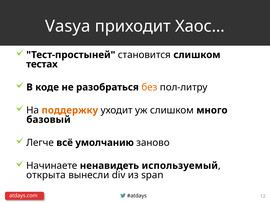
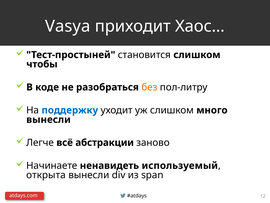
тестах: тестах -> чтобы
поддержку colour: orange -> blue
базовый at (48, 119): базовый -> вынесли
умолчанию: умолчанию -> абстракции
